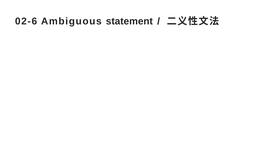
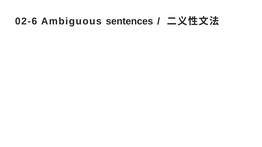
statement: statement -> sentences
